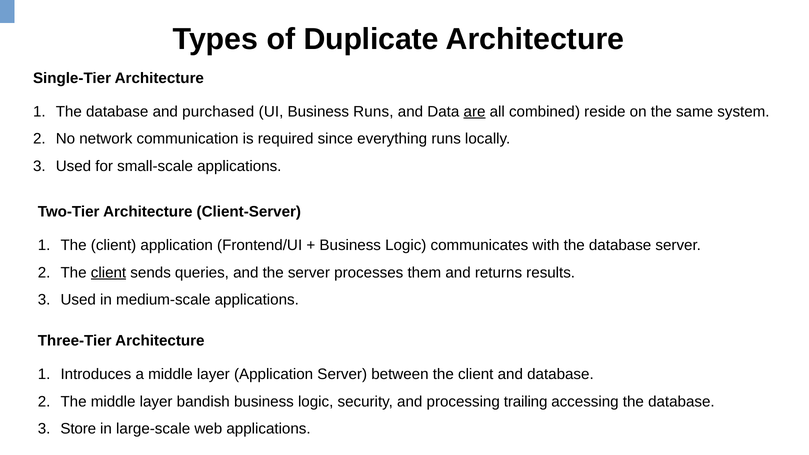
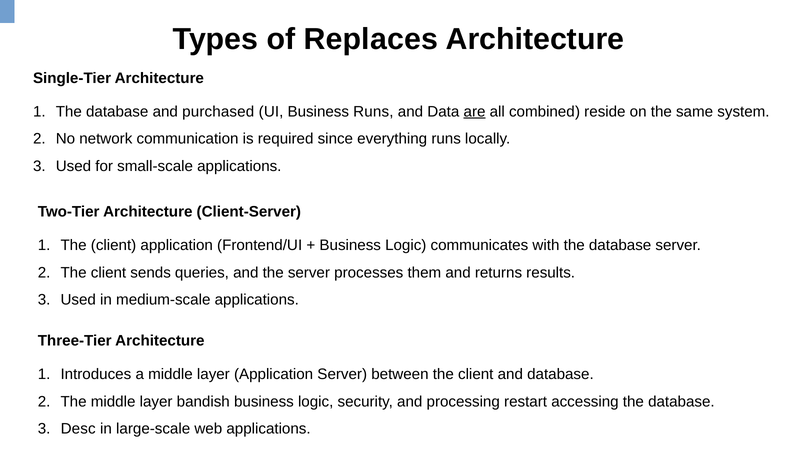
Duplicate: Duplicate -> Replaces
client at (109, 273) underline: present -> none
trailing: trailing -> restart
Store: Store -> Desc
